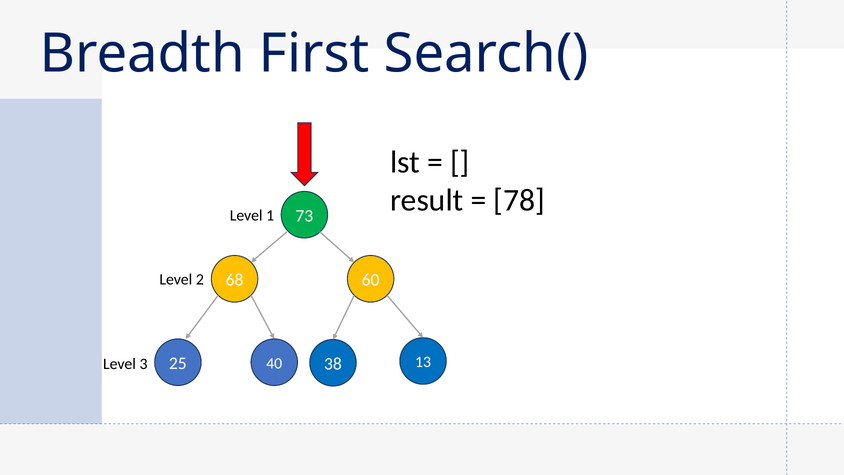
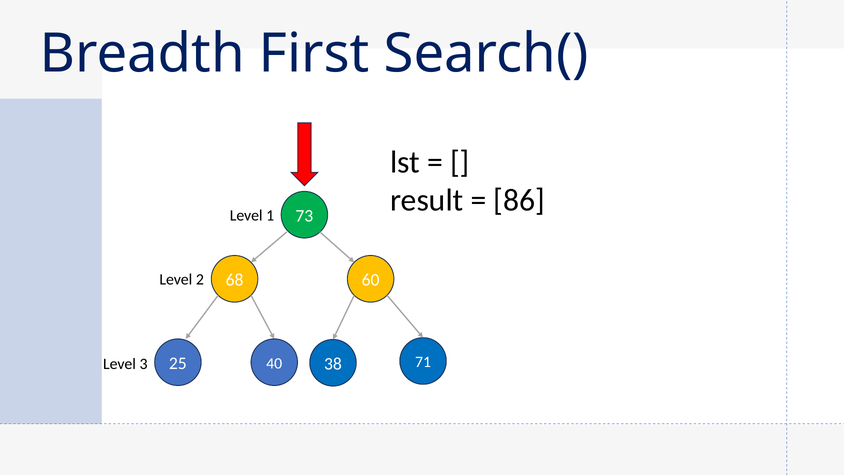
78: 78 -> 86
13: 13 -> 71
